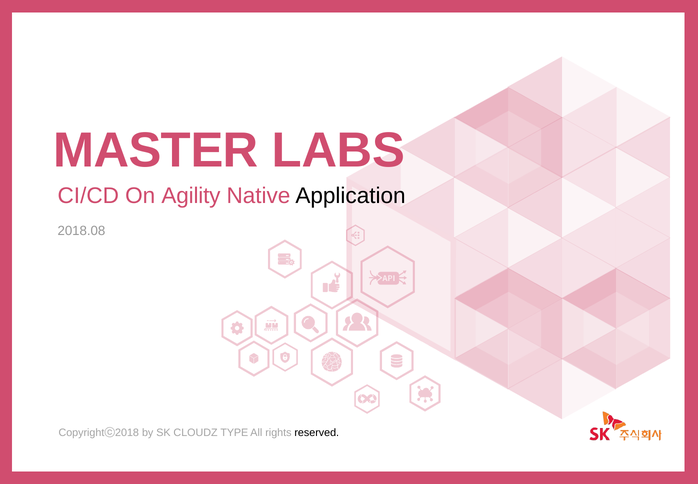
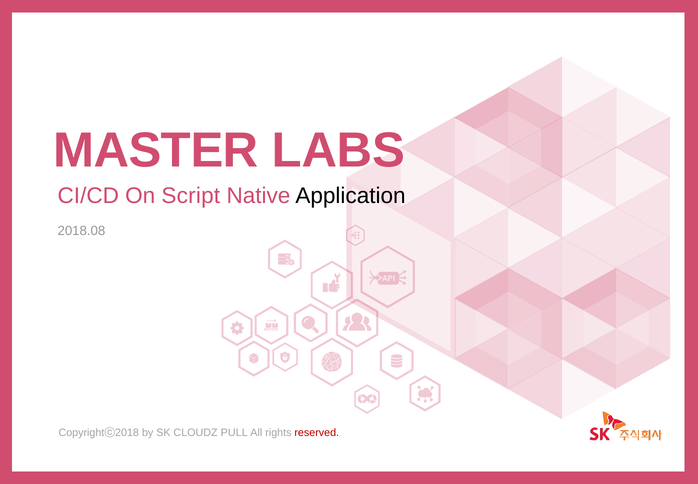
Agility: Agility -> Script
TYPE: TYPE -> PULL
reserved colour: black -> red
